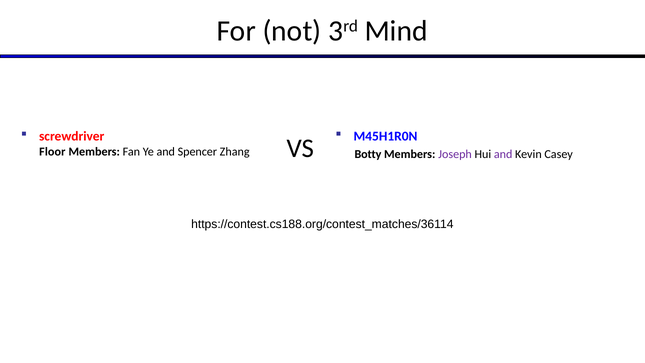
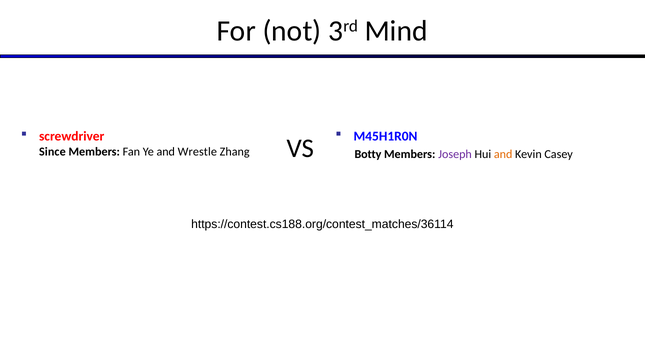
Floor: Floor -> Since
Spencer: Spencer -> Wrestle
and at (503, 154) colour: purple -> orange
